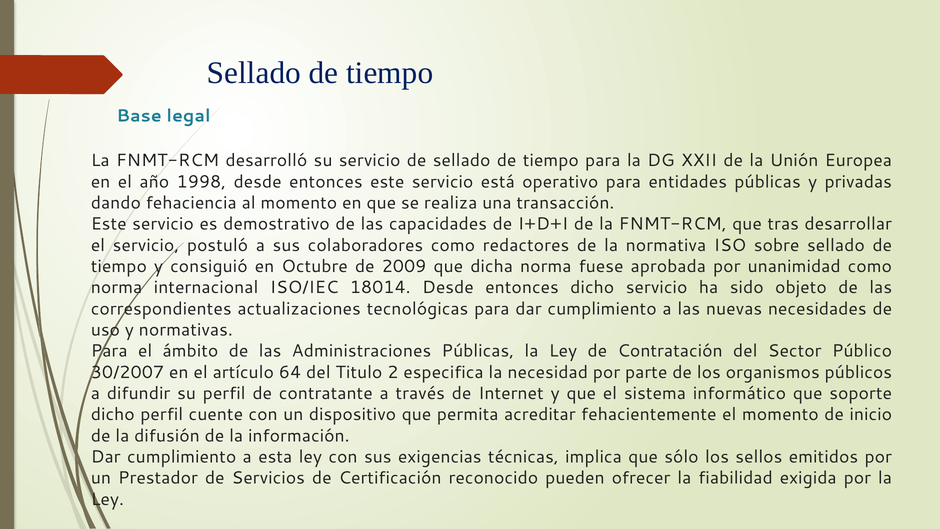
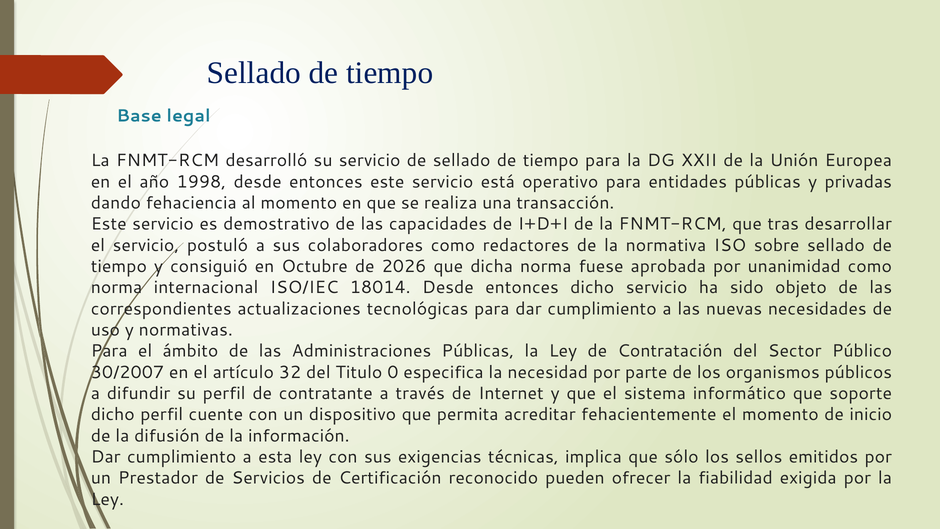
2009: 2009 -> 2026
64: 64 -> 32
2: 2 -> 0
